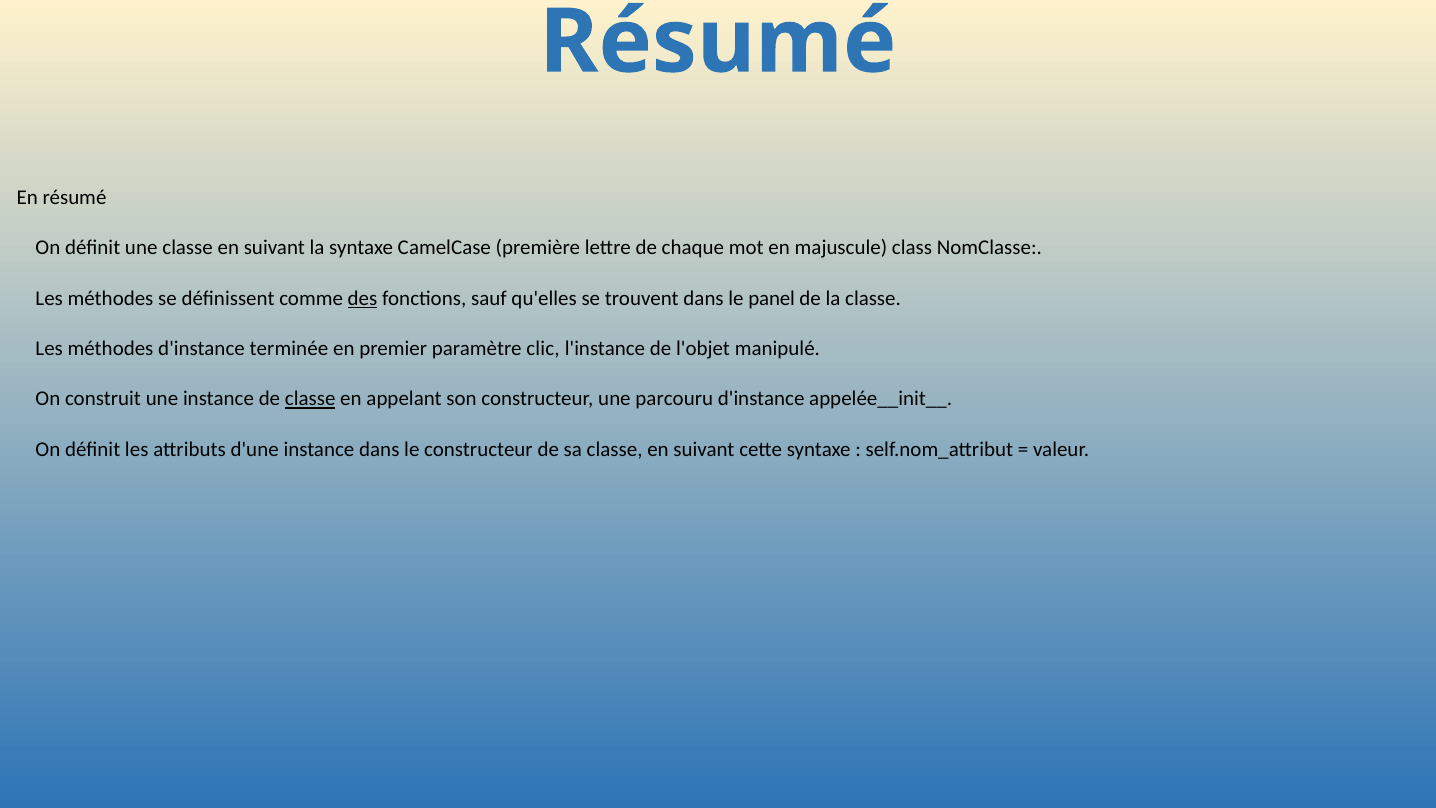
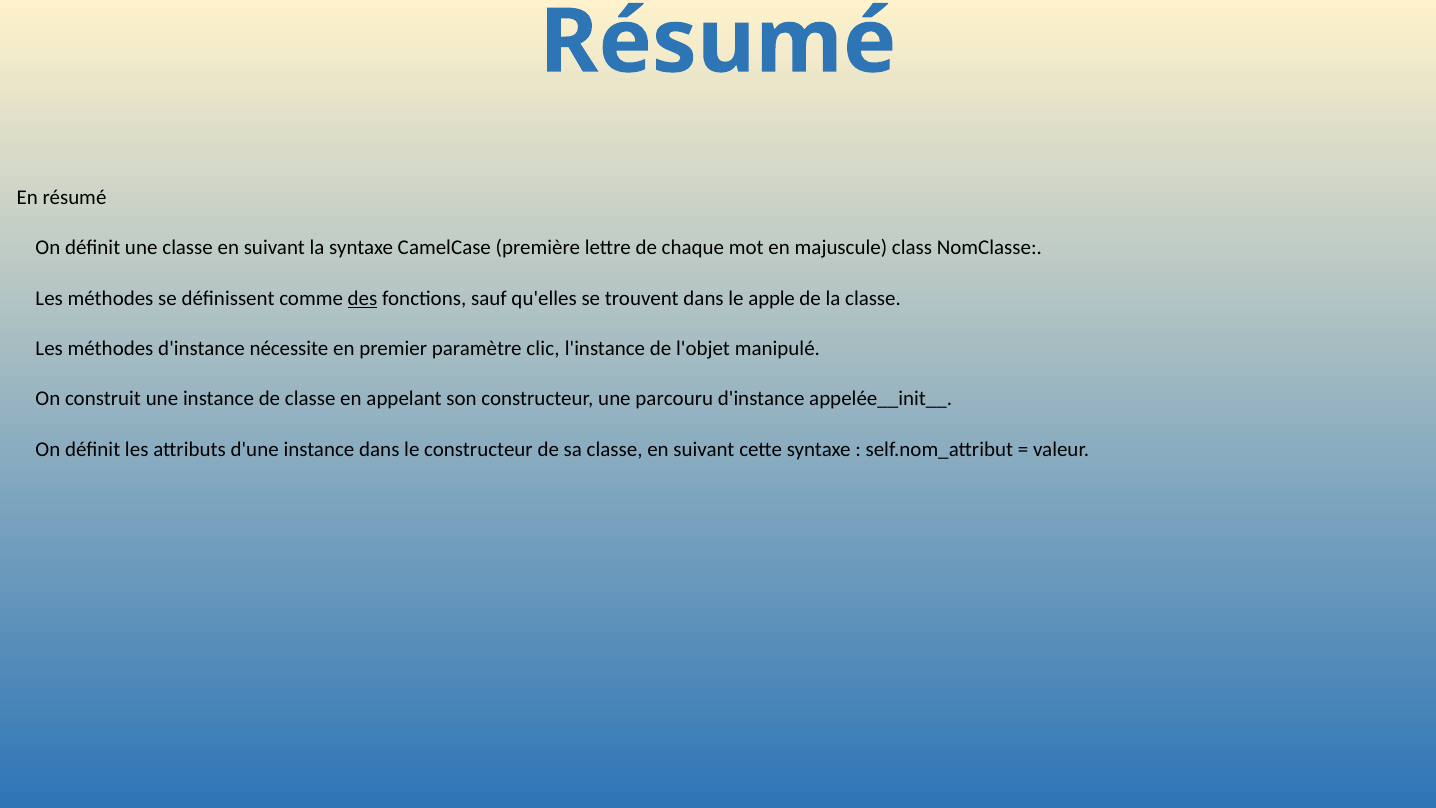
panel: panel -> apple
terminée: terminée -> nécessite
classe at (310, 399) underline: present -> none
